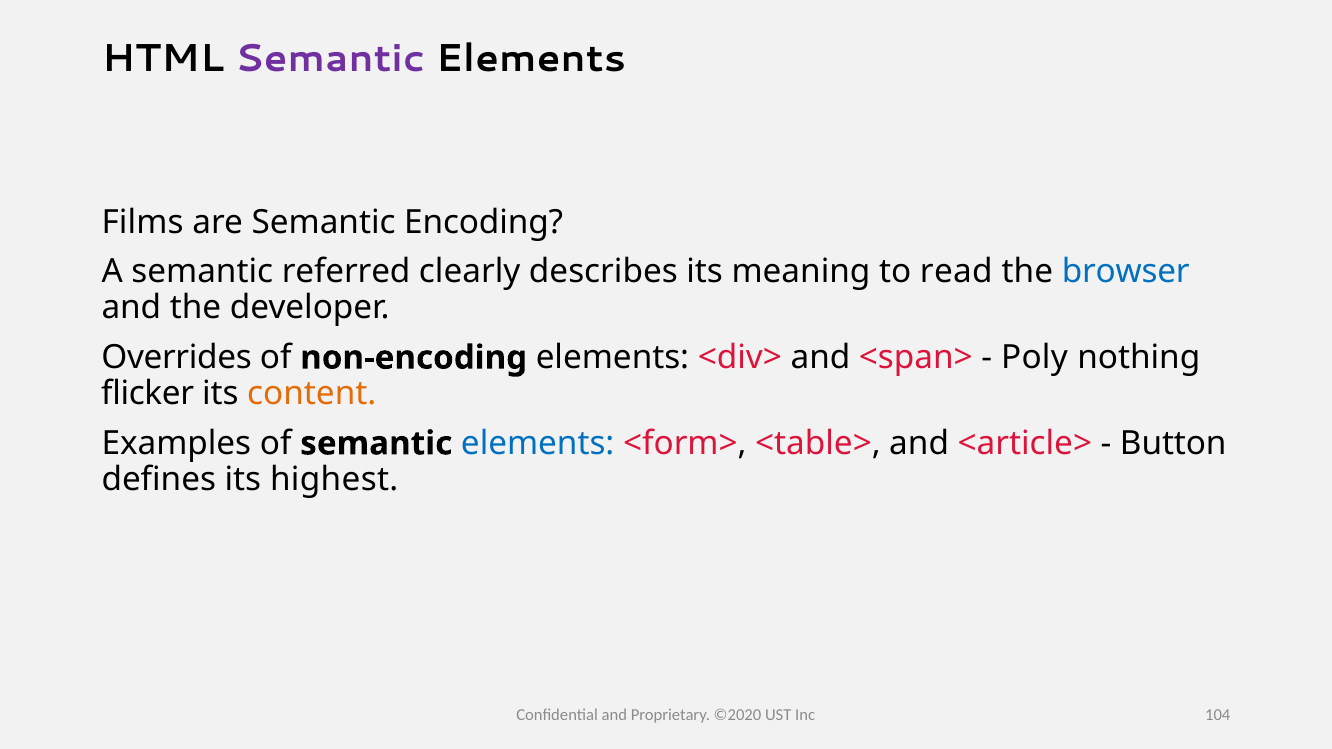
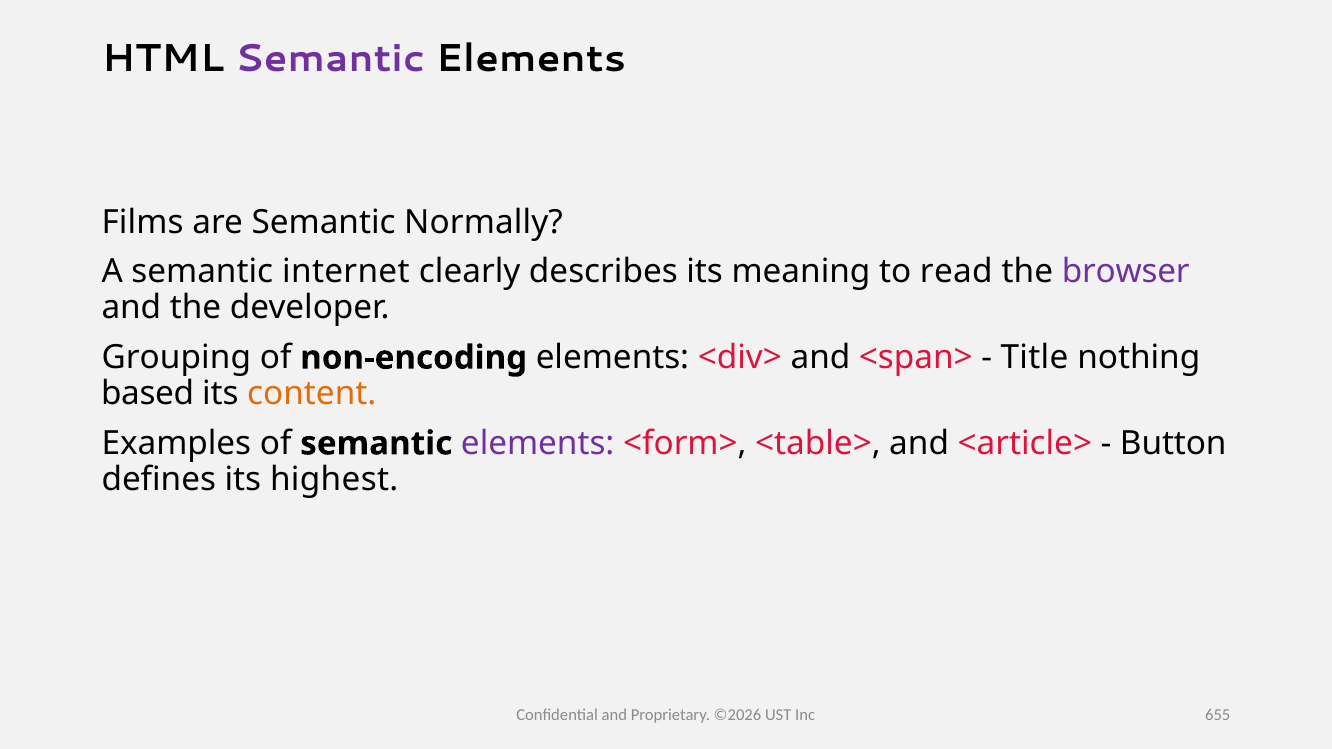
Encoding: Encoding -> Normally
referred: referred -> internet
browser colour: blue -> purple
Overrides: Overrides -> Grouping
Poly: Poly -> Title
flicker: flicker -> based
elements at (538, 444) colour: blue -> purple
©2020: ©2020 -> ©2026
104: 104 -> 655
